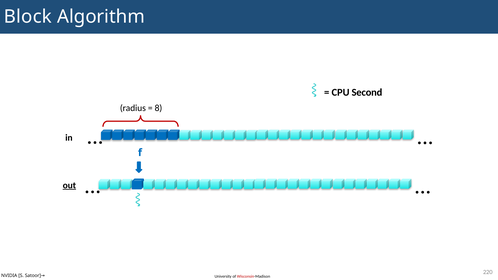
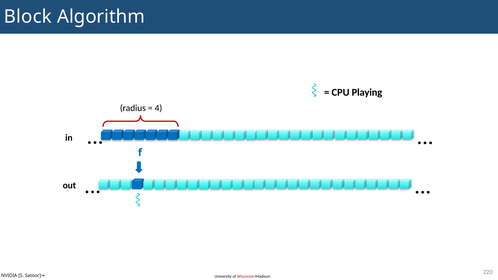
Second: Second -> Playing
8: 8 -> 4
out underline: present -> none
